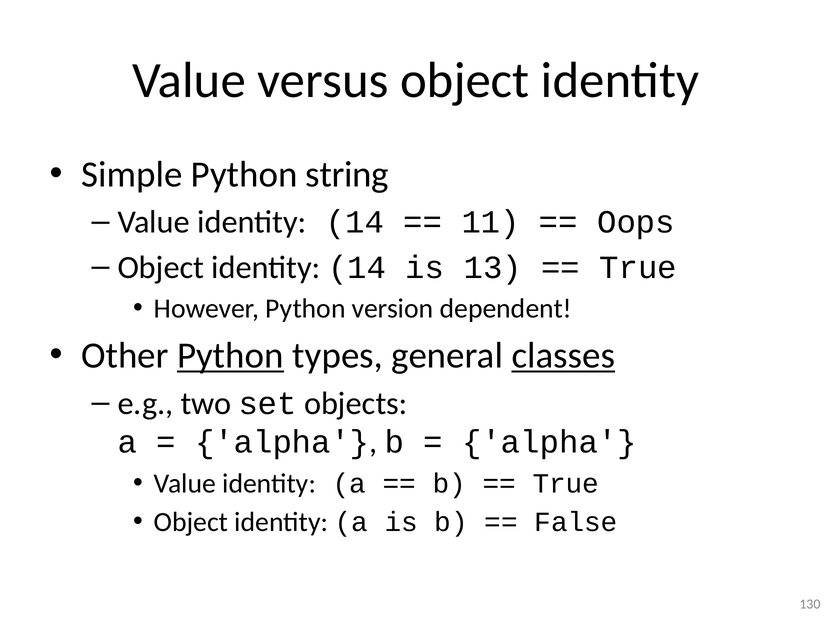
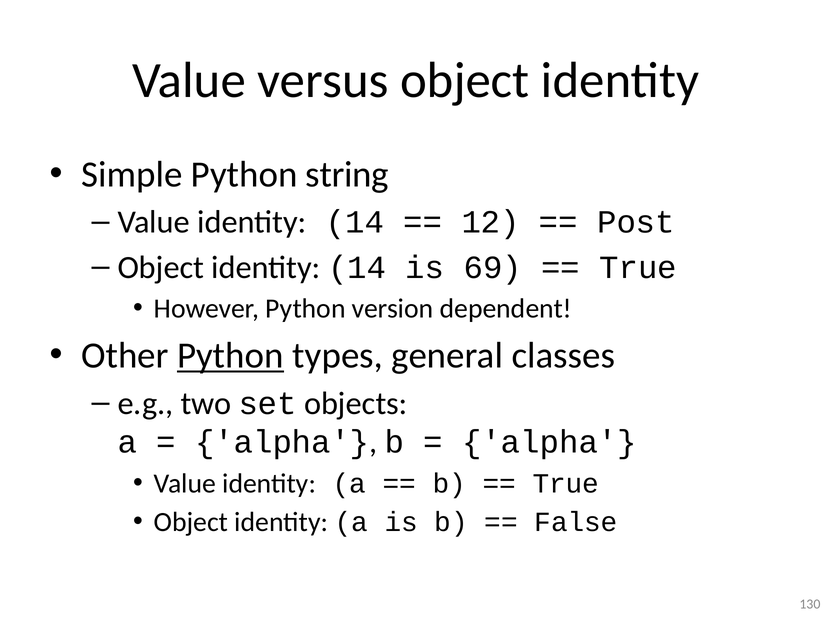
11: 11 -> 12
Oops: Oops -> Post
13: 13 -> 69
classes underline: present -> none
